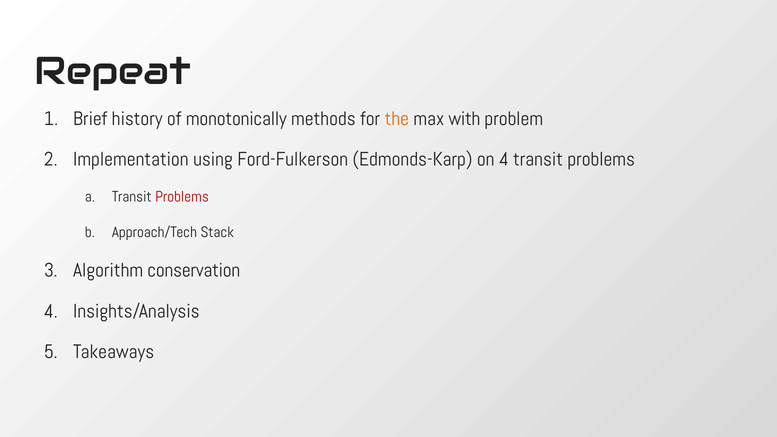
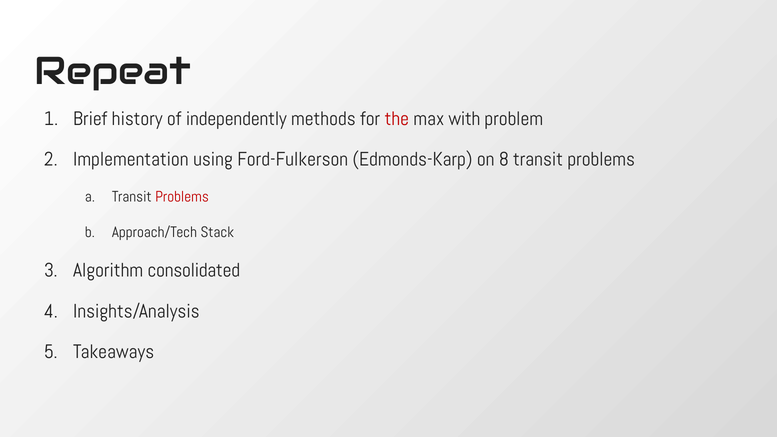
monotonically: monotonically -> independently
the colour: orange -> red
on 4: 4 -> 8
conservation: conservation -> consolidated
